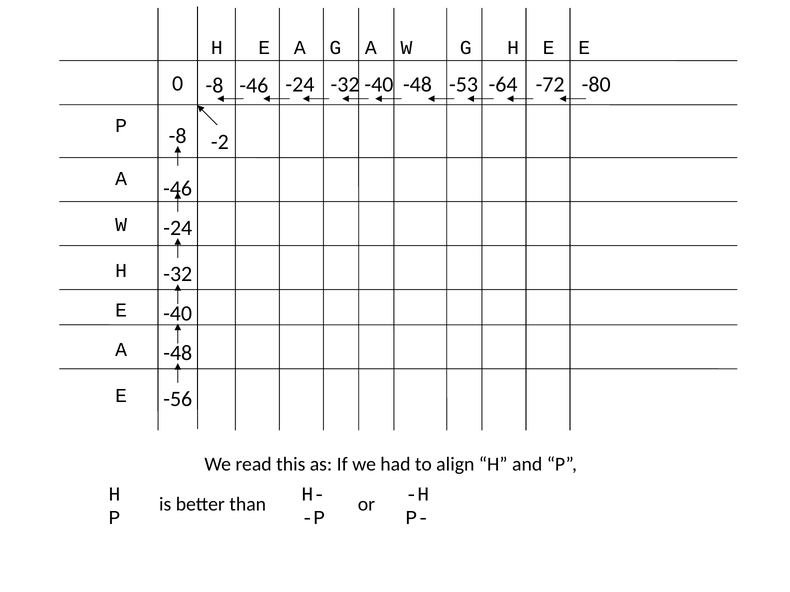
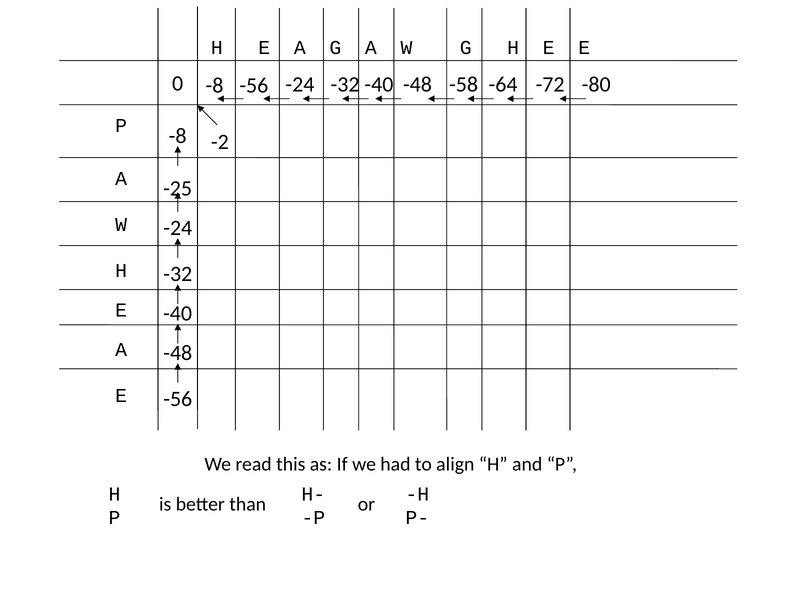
-46 at (254, 86): -46 -> -56
-53: -53 -> -58
-46 at (178, 189): -46 -> -25
